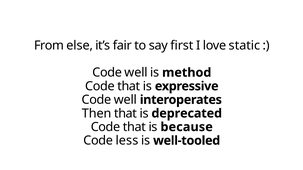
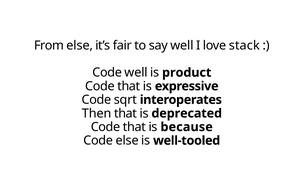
say first: first -> well
static: static -> stack
method: method -> product
well at (125, 100): well -> sqrt
Code less: less -> else
